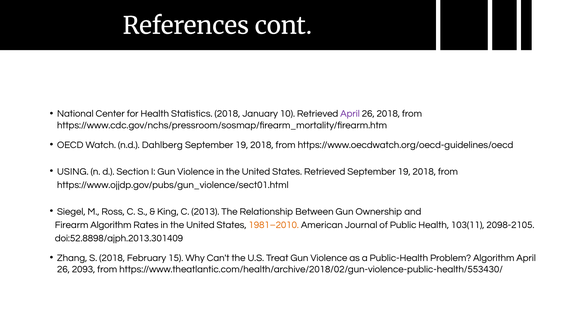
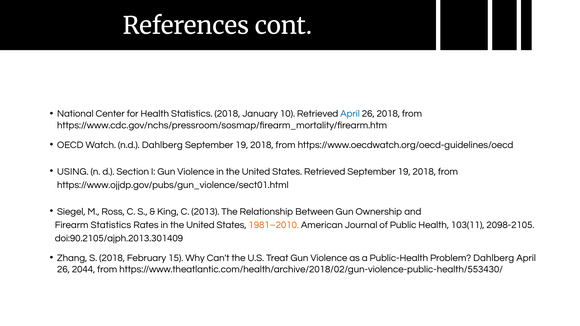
April at (350, 114) colour: purple -> blue
Firearm Algorithm: Algorithm -> Statistics
doi:52.8898/ajph.2013.301409: doi:52.8898/ajph.2013.301409 -> doi:90.2105/ajph.2013.301409
Problem Algorithm: Algorithm -> Dahlberg
2093: 2093 -> 2044
